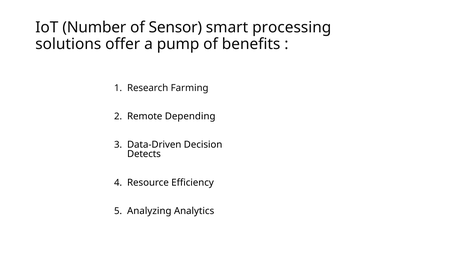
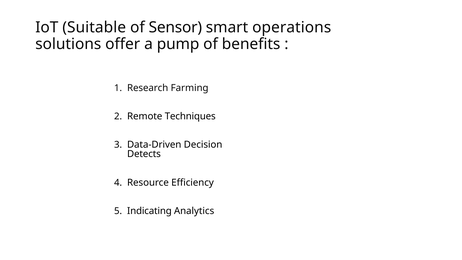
Number: Number -> Suitable
processing: processing -> operations
Depending: Depending -> Techniques
Analyzing: Analyzing -> Indicating
